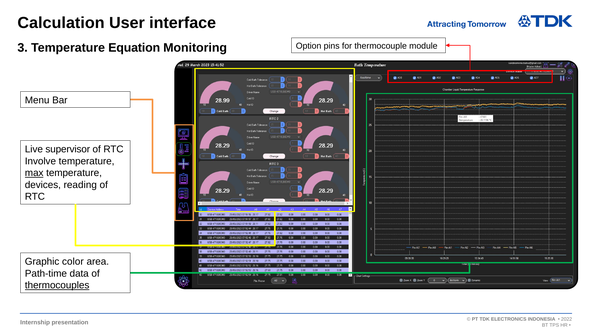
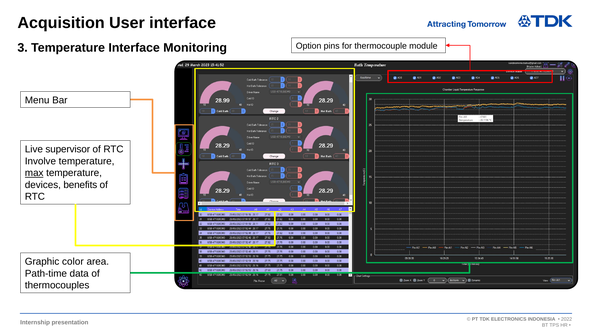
Calculation: Calculation -> Acquisition
Temperature Equation: Equation -> Interface
reading: reading -> benefits
thermocouples underline: present -> none
